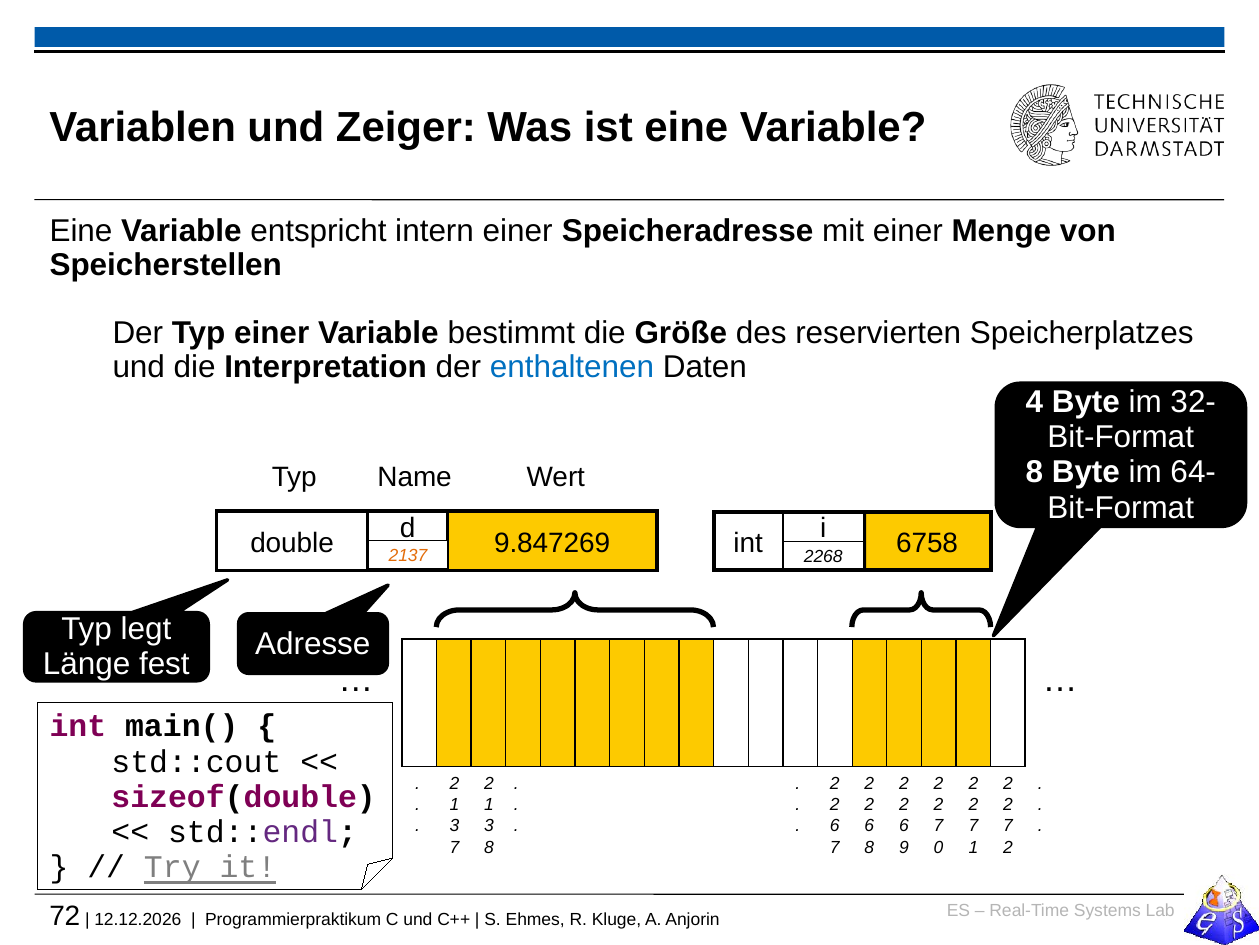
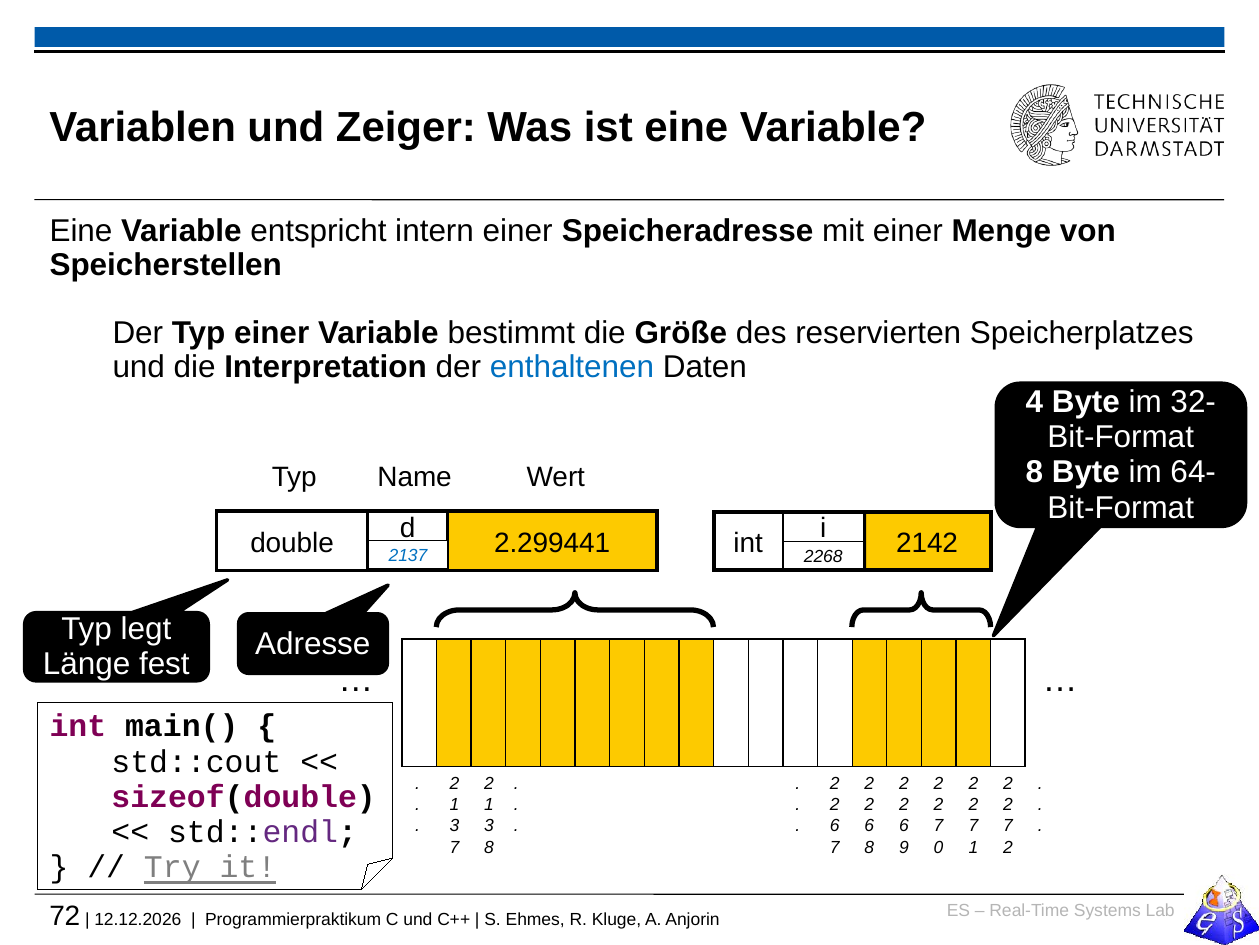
9.847269: 9.847269 -> 2.299441
6758: 6758 -> 2142
2137 colour: orange -> blue
